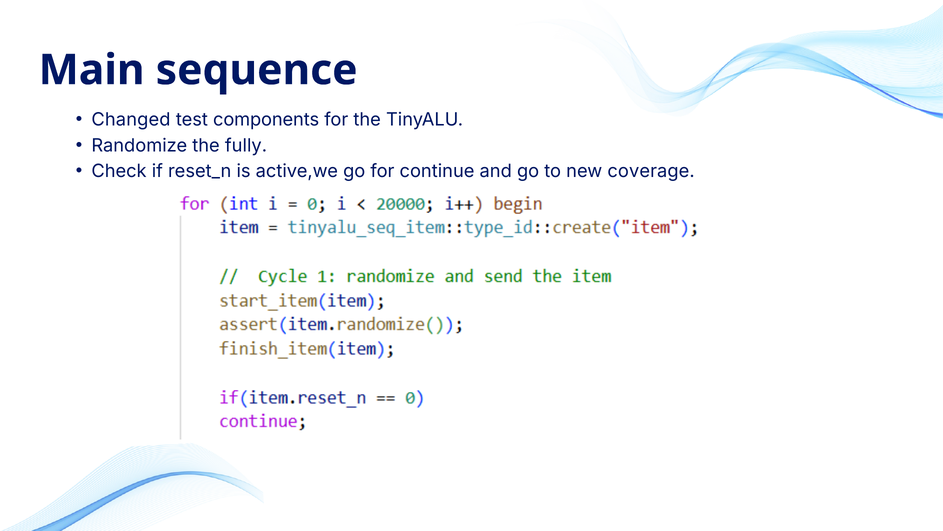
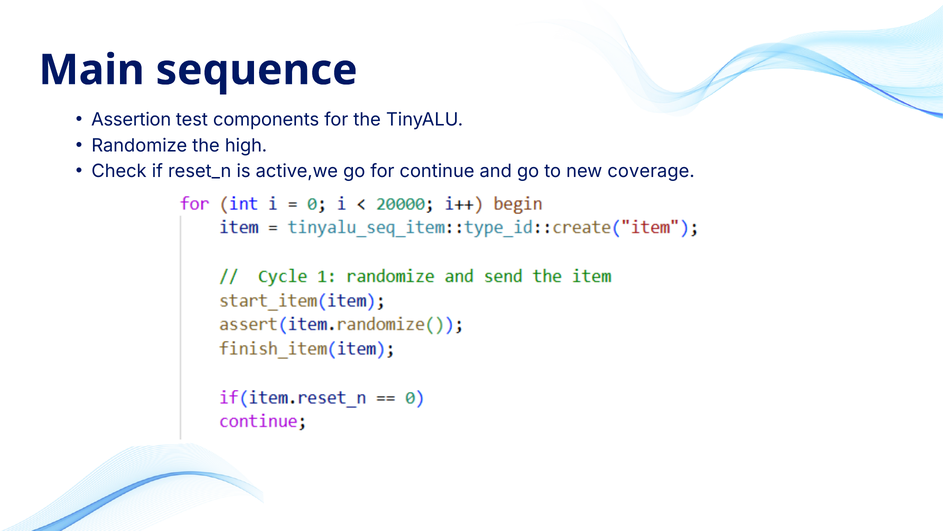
Changed: Changed -> Assertion
fully: fully -> high
